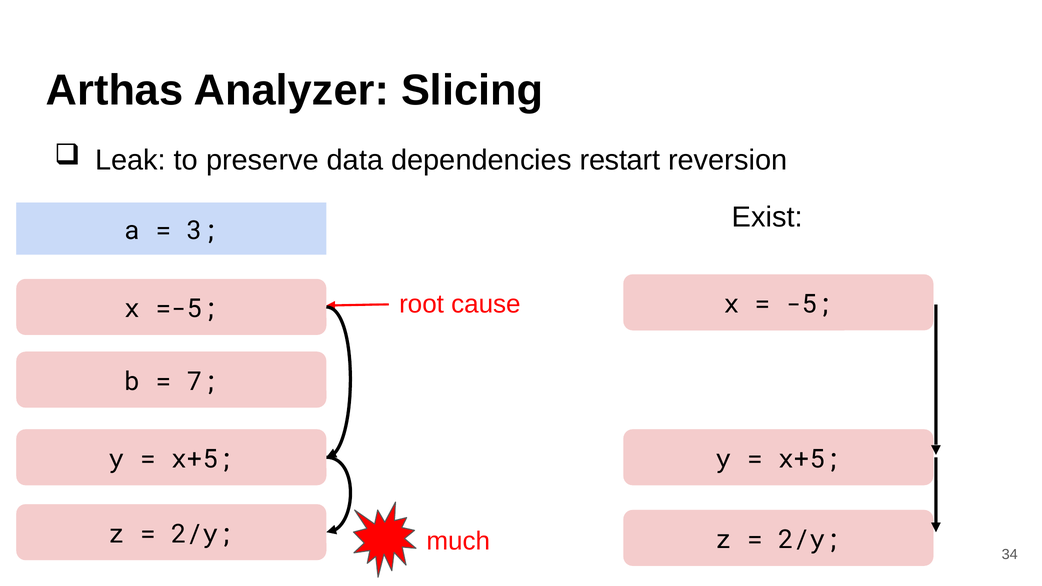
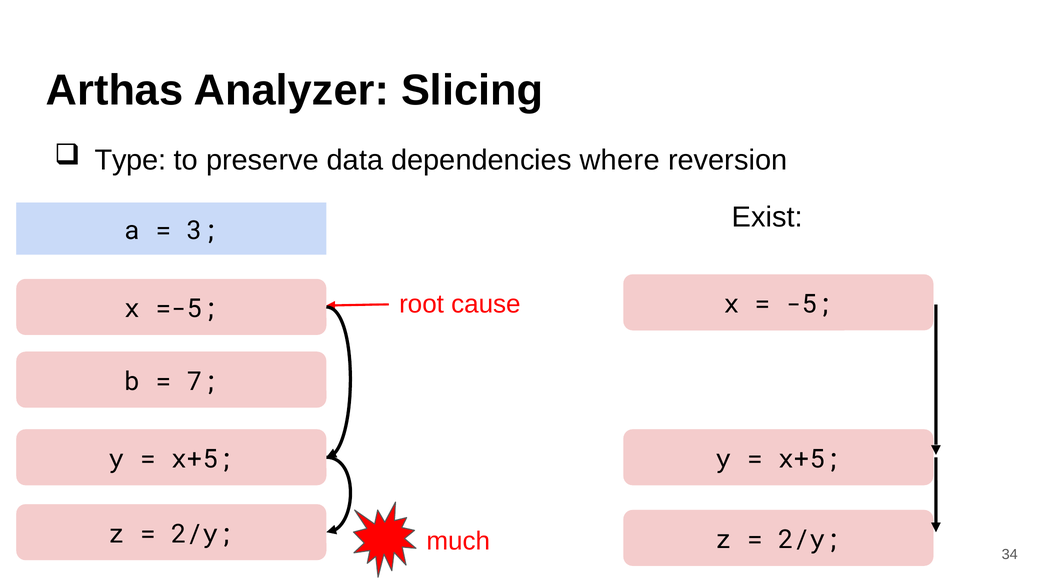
Leak: Leak -> Type
restart: restart -> where
